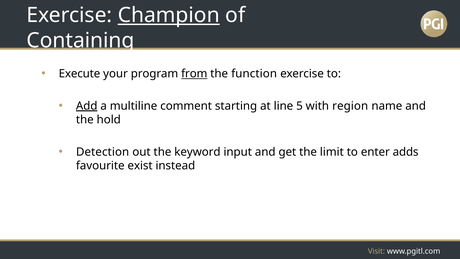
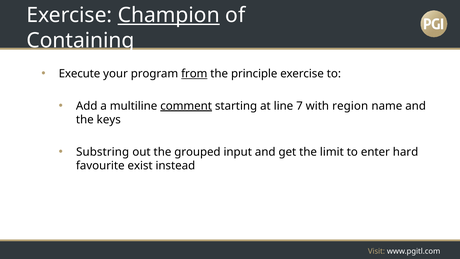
function: function -> principle
Add underline: present -> none
comment underline: none -> present
5: 5 -> 7
hold: hold -> keys
Detection: Detection -> Substring
keyword: keyword -> grouped
adds: adds -> hard
